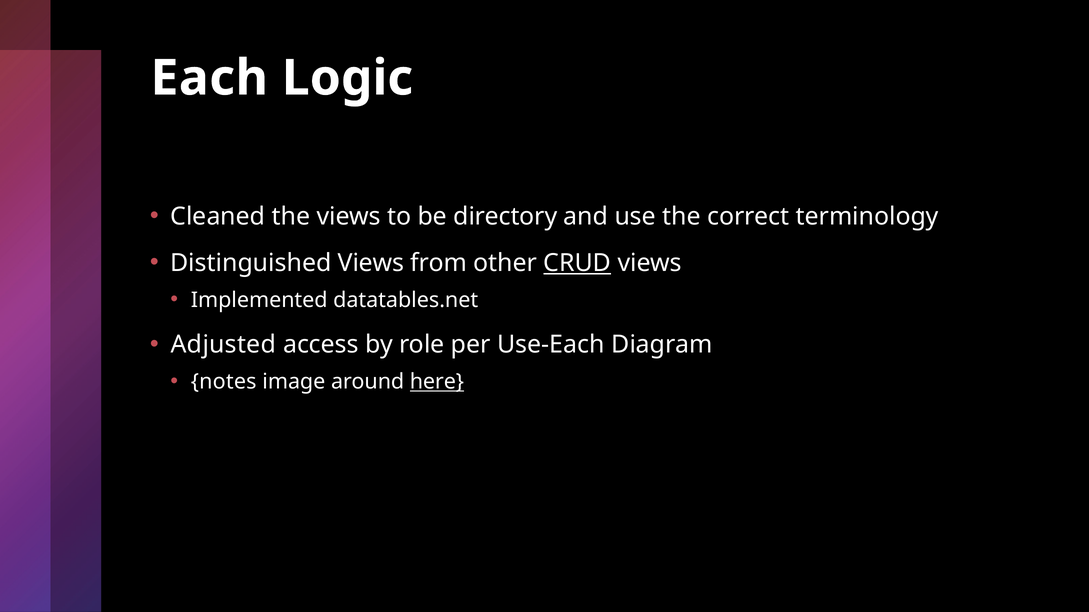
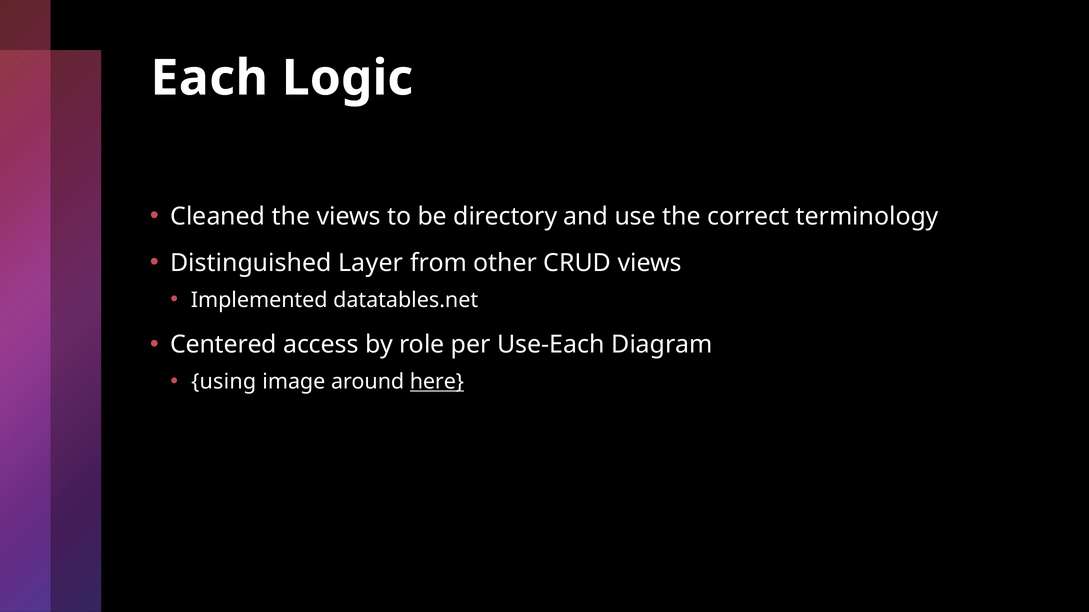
Distinguished Views: Views -> Layer
CRUD underline: present -> none
Adjusted: Adjusted -> Centered
notes: notes -> using
